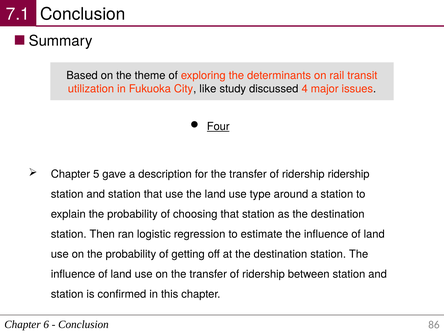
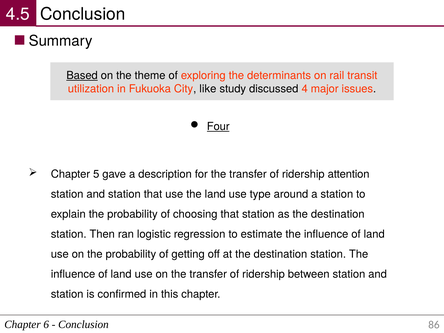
7.1: 7.1 -> 4.5
Based underline: none -> present
ridership ridership: ridership -> attention
